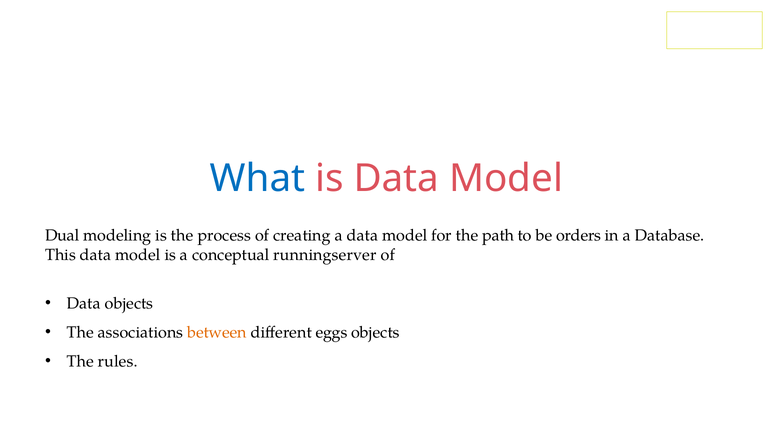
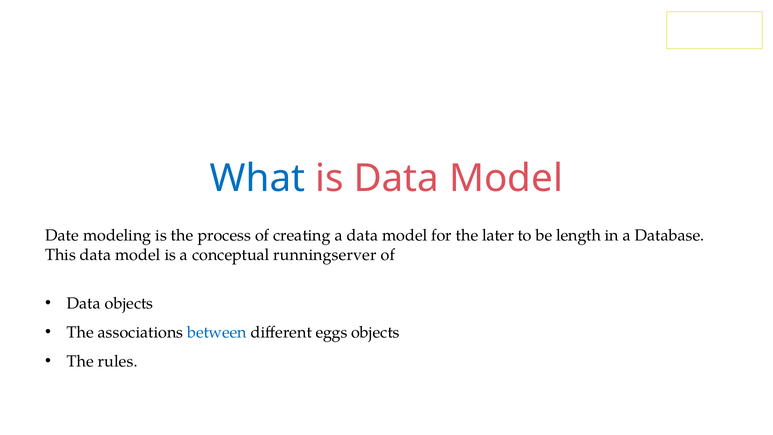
Dual: Dual -> Date
path: path -> later
orders: orders -> length
between colour: orange -> blue
